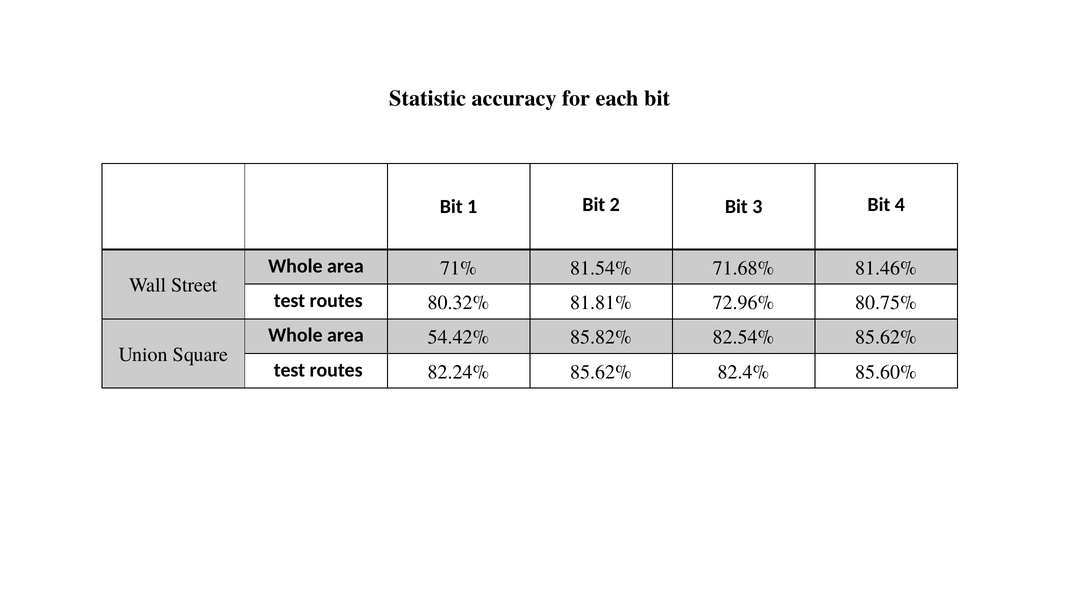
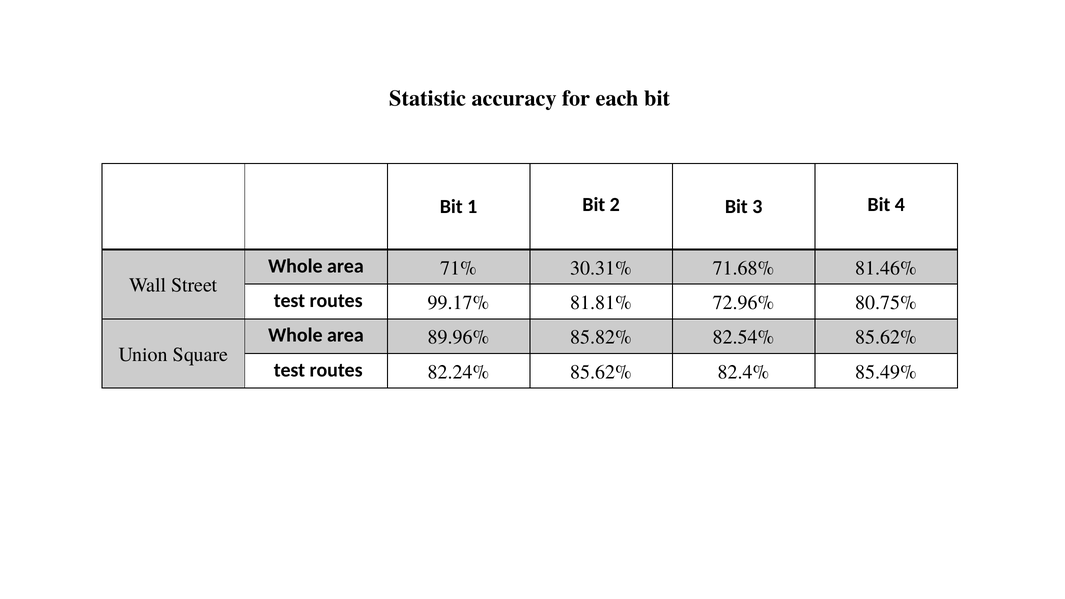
81.54%: 81.54% -> 30.31%
80.32%: 80.32% -> 99.17%
54.42%: 54.42% -> 89.96%
85.60%: 85.60% -> 85.49%
